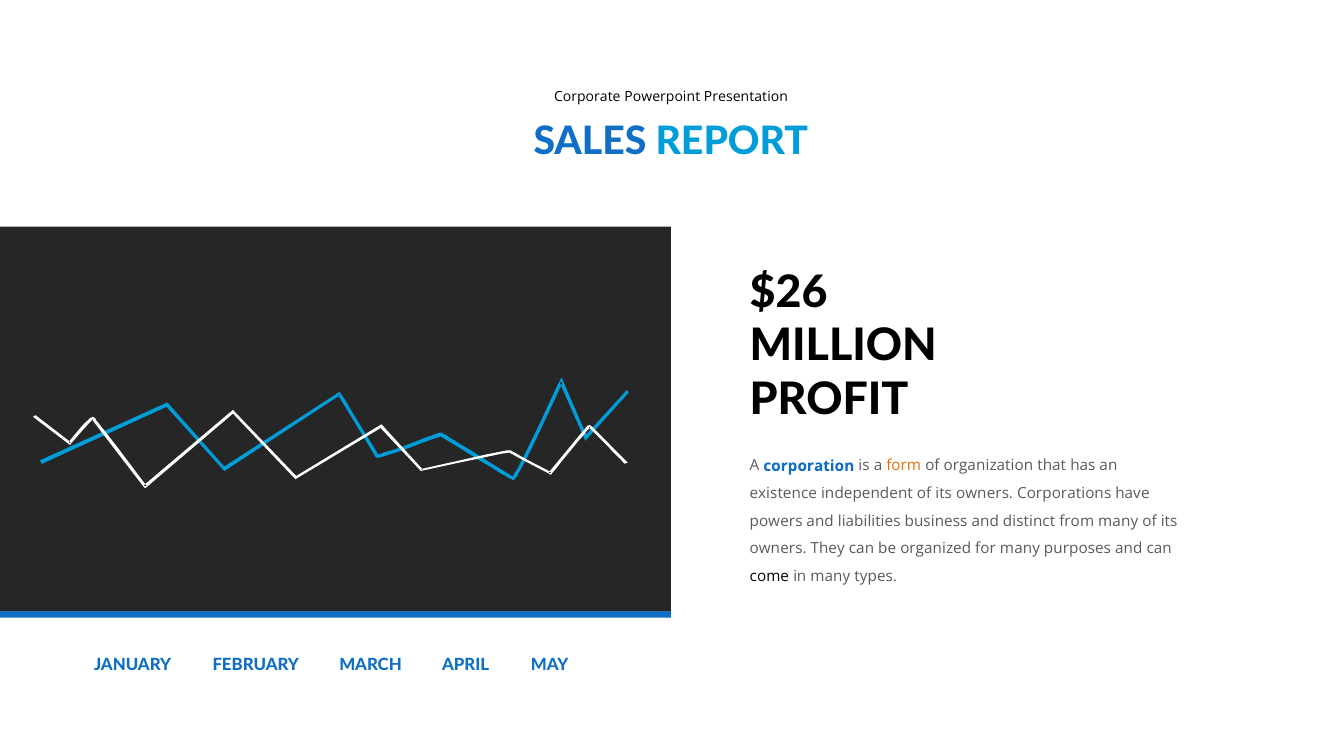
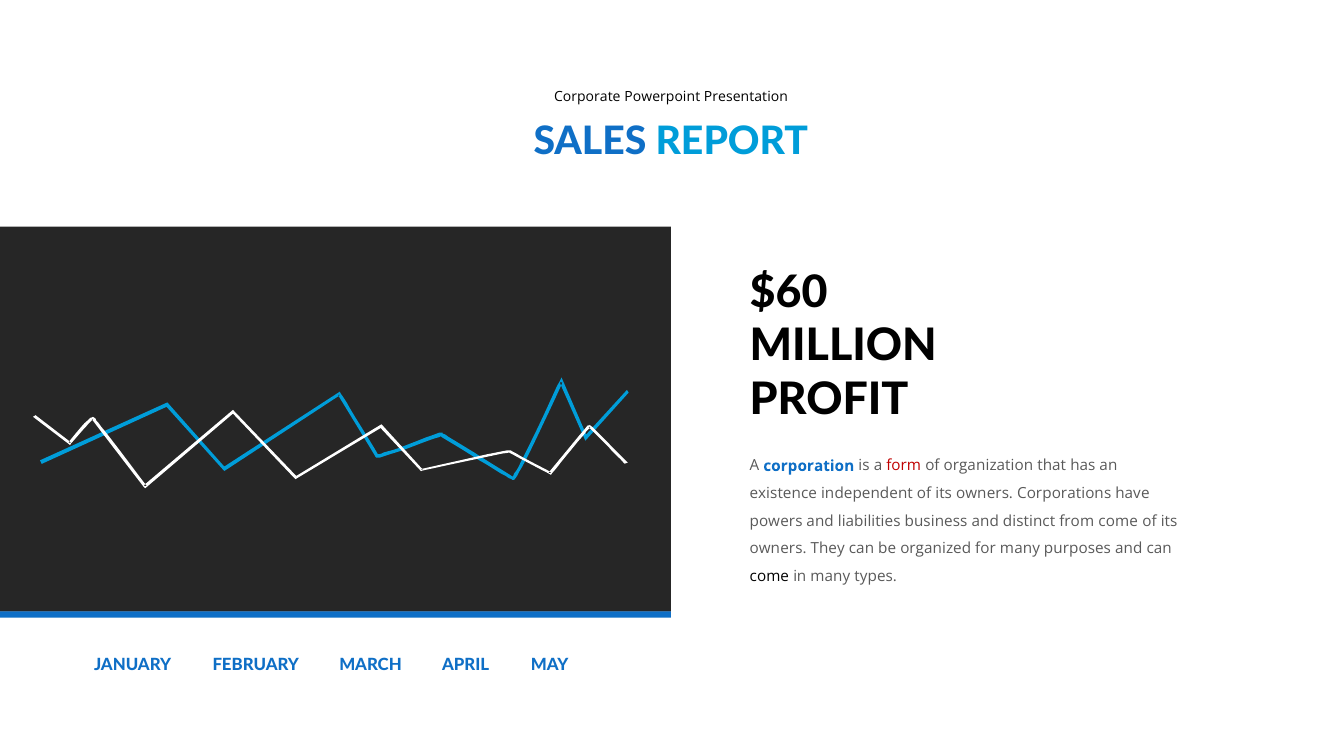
$26: $26 -> $60
form colour: orange -> red
from many: many -> come
